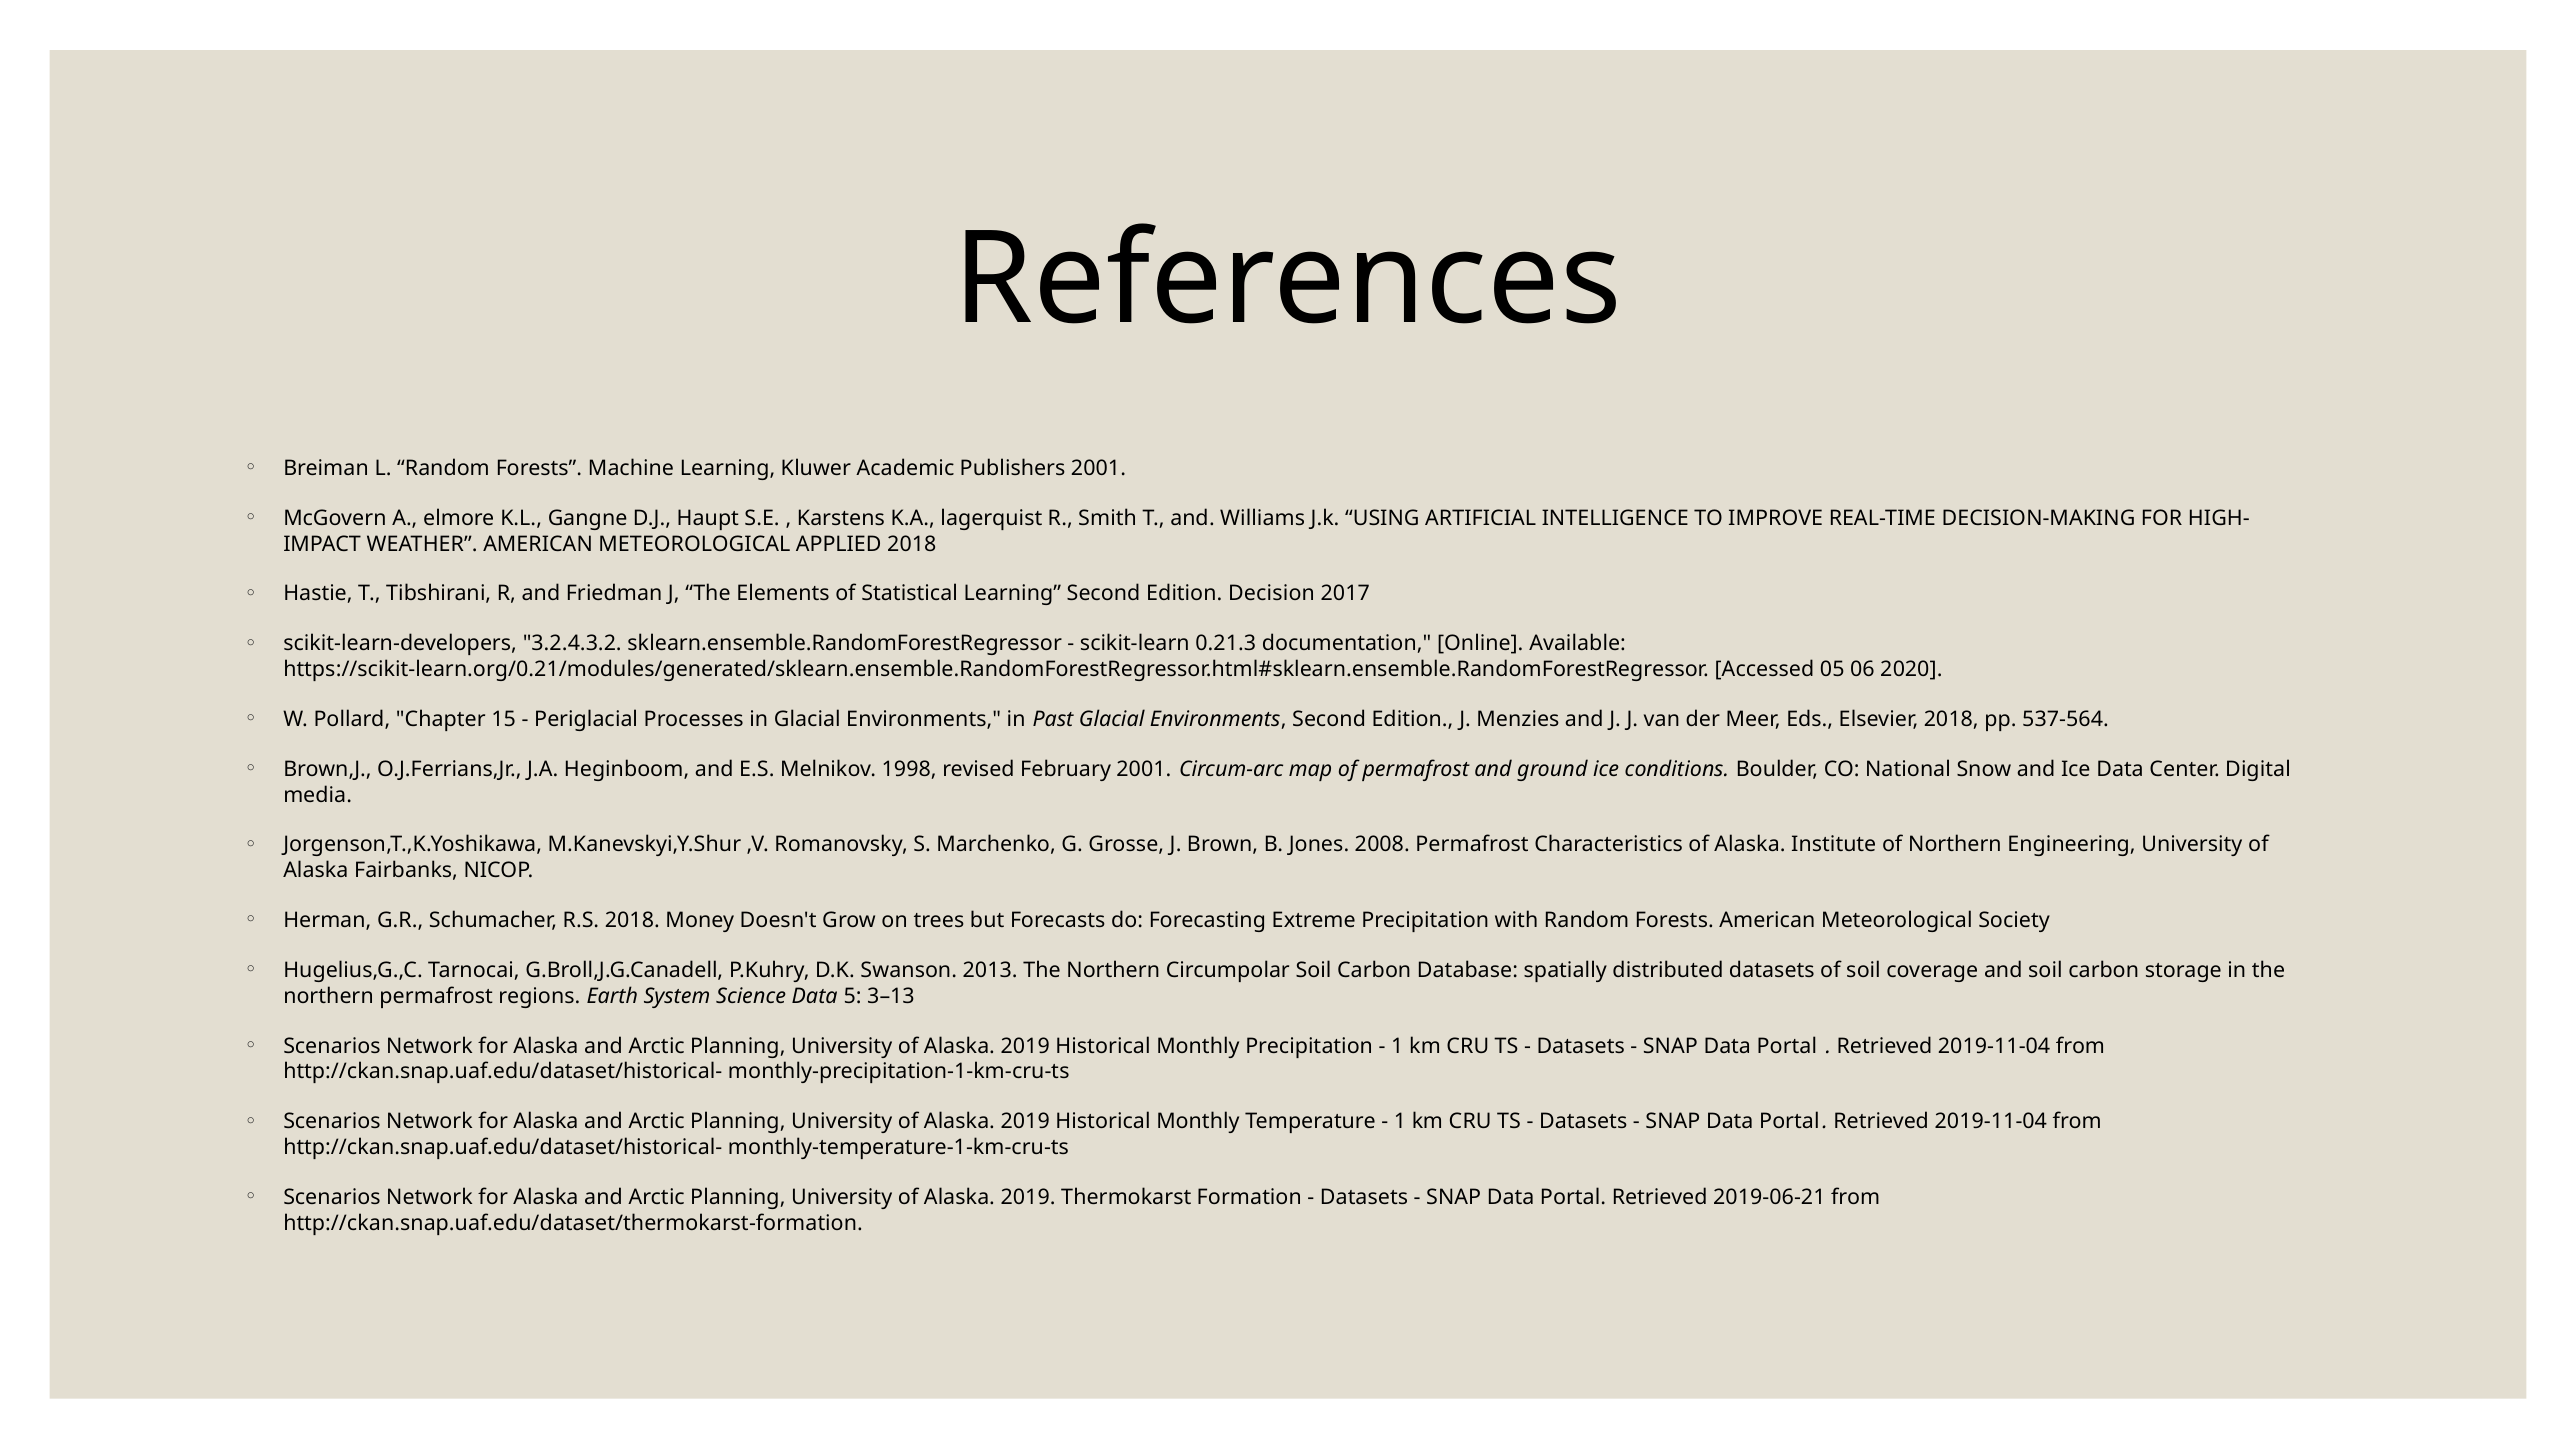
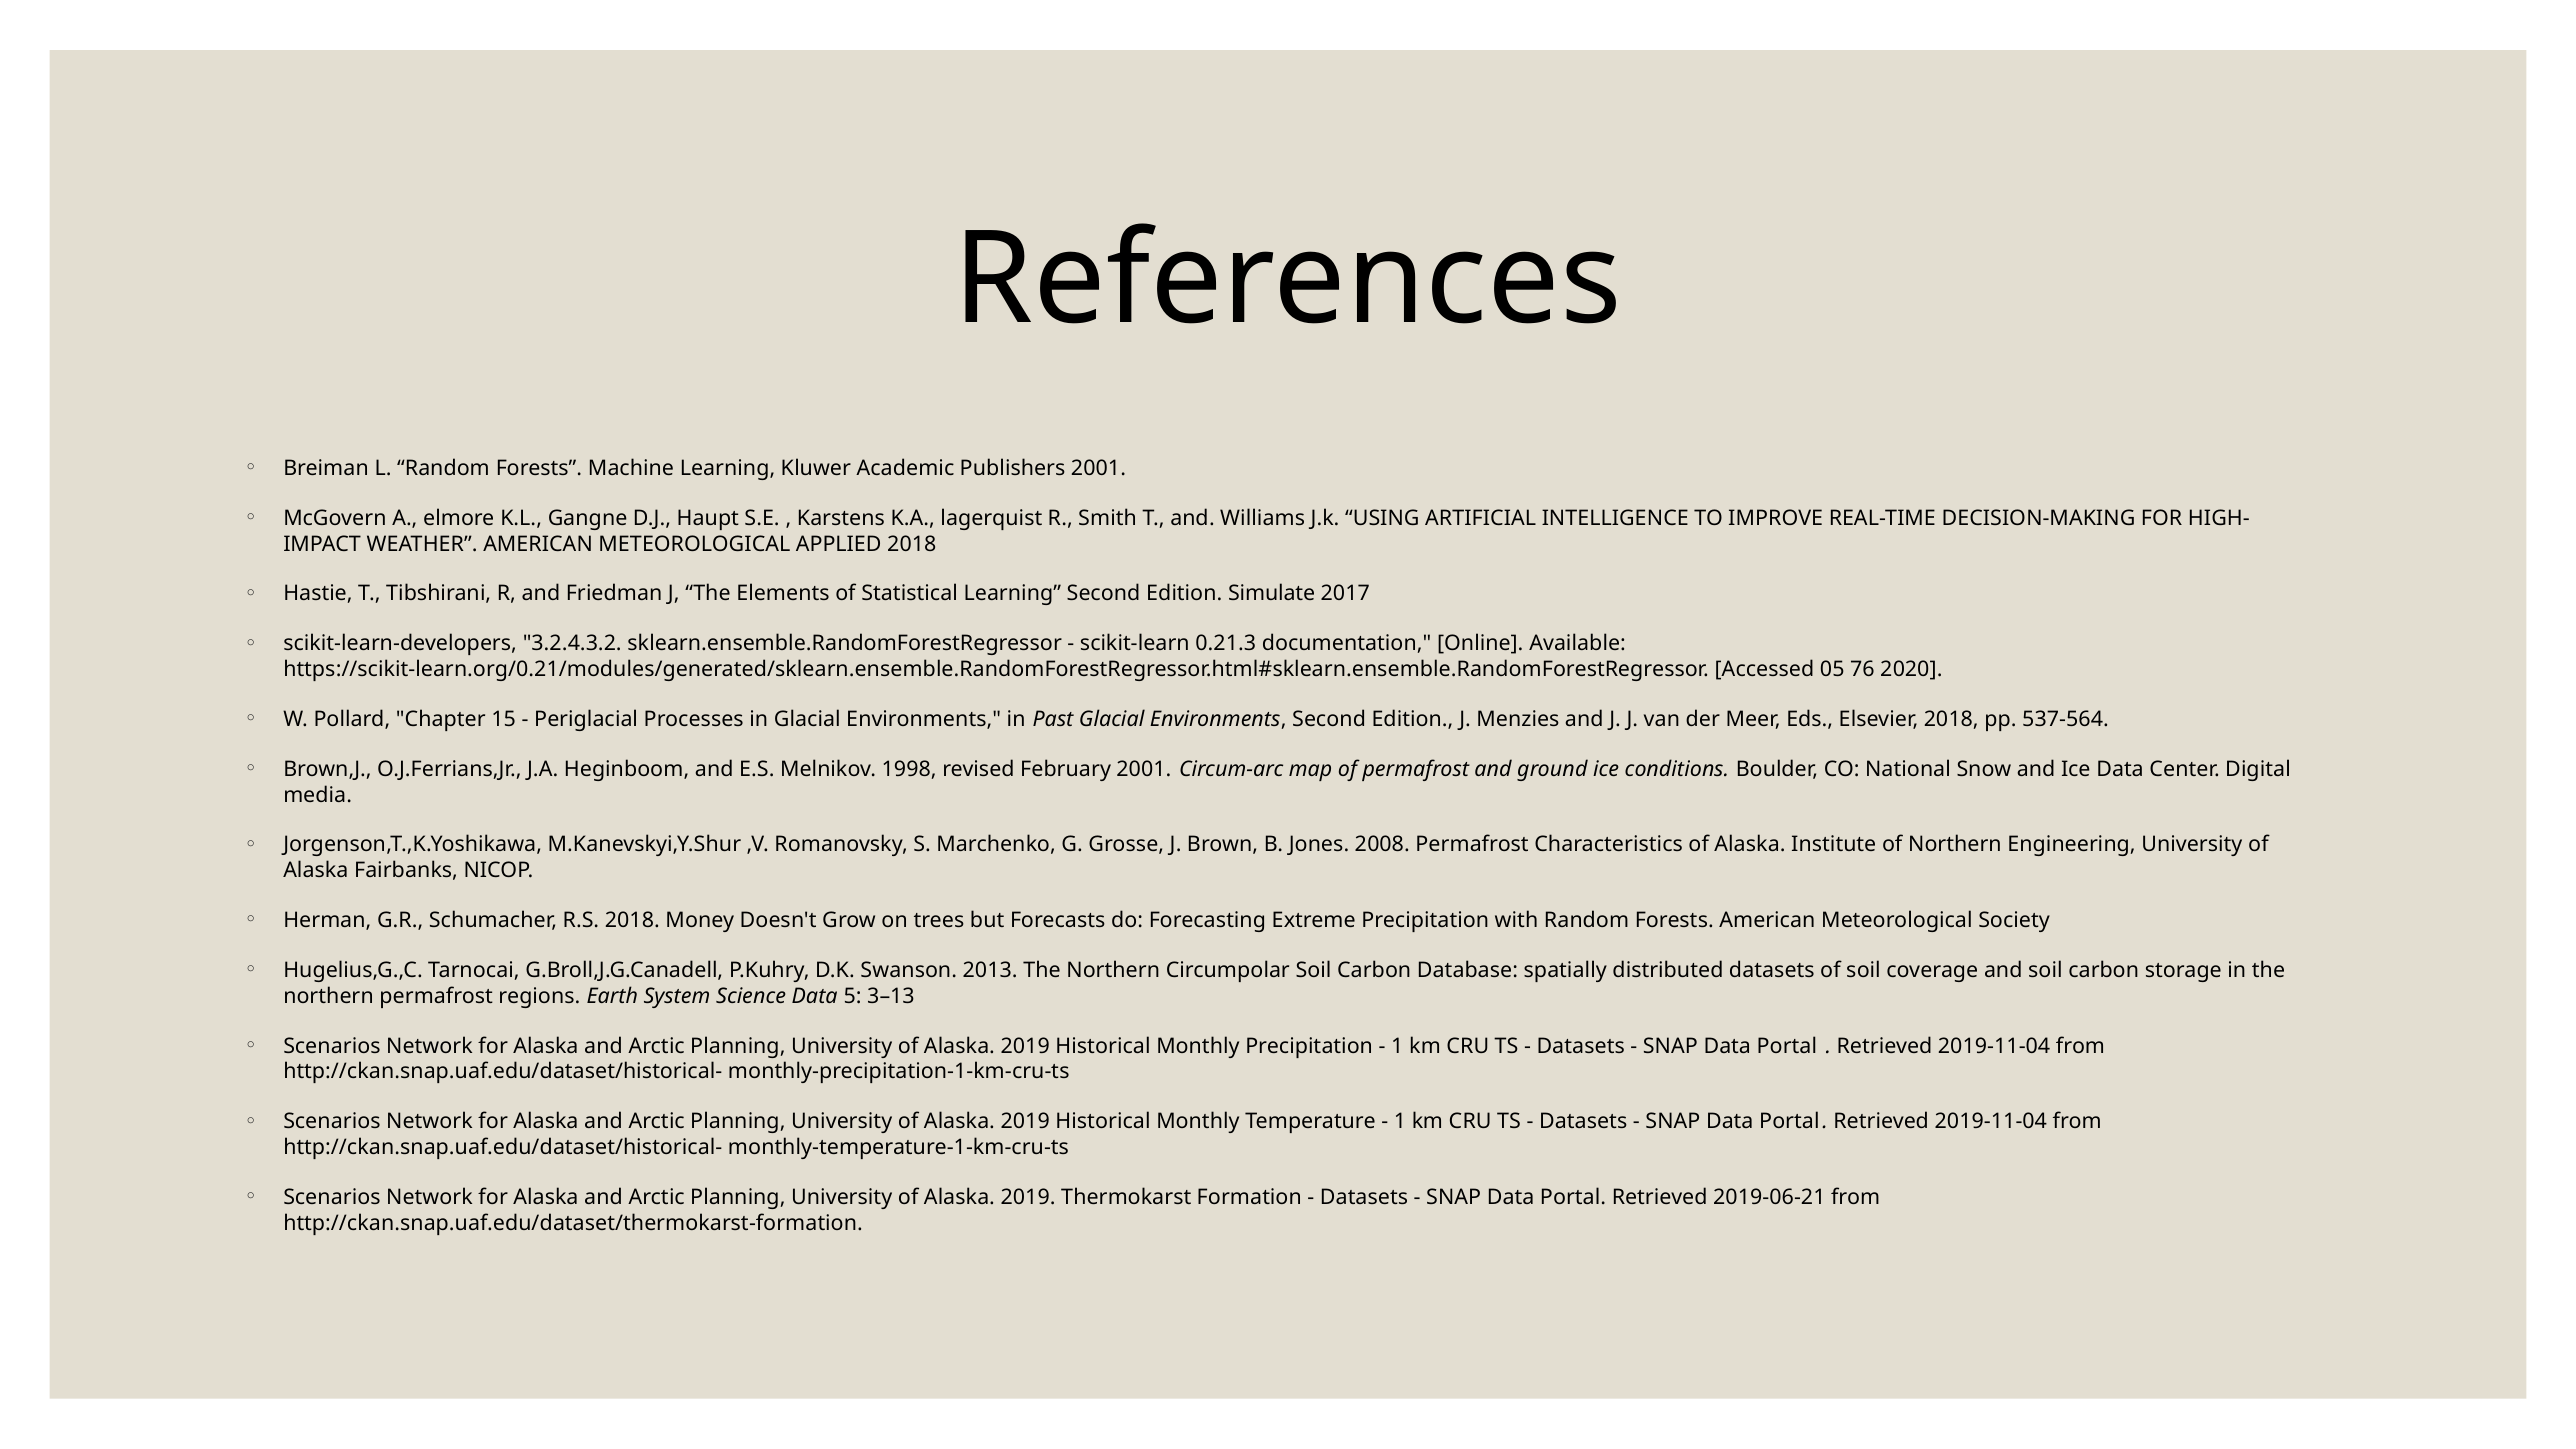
Decision: Decision -> Simulate
06: 06 -> 76
